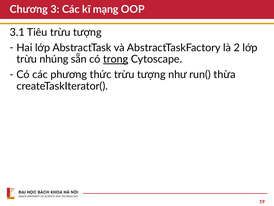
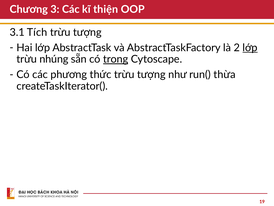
mạng: mạng -> thiện
Tiêu: Tiêu -> Tích
lớp at (250, 48) underline: none -> present
